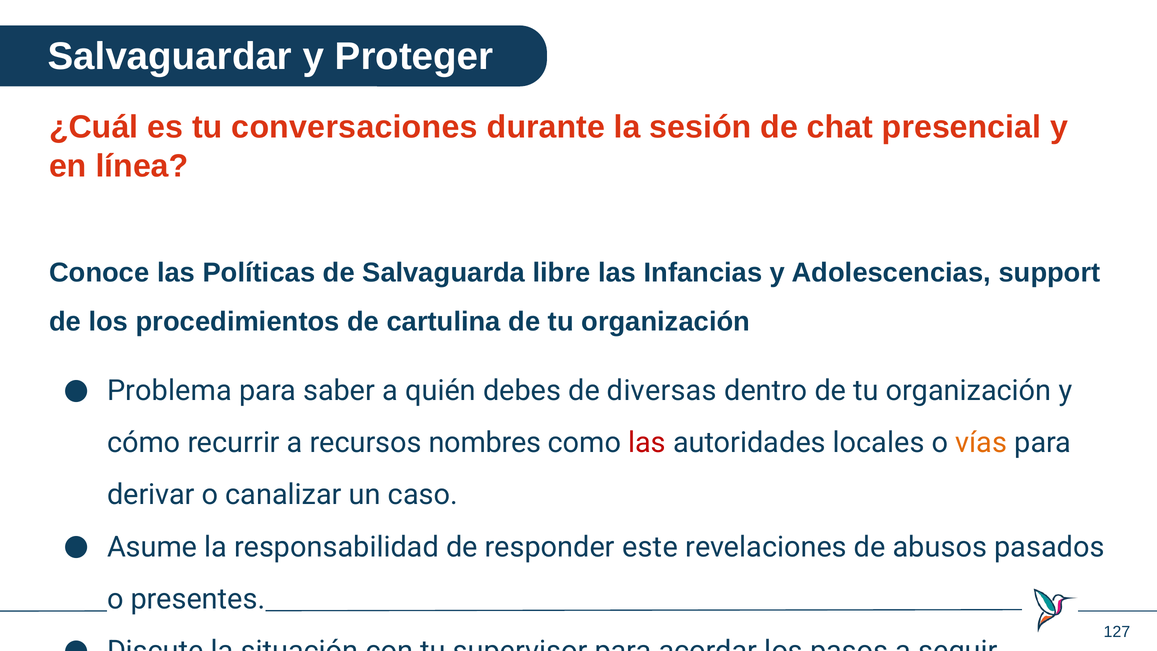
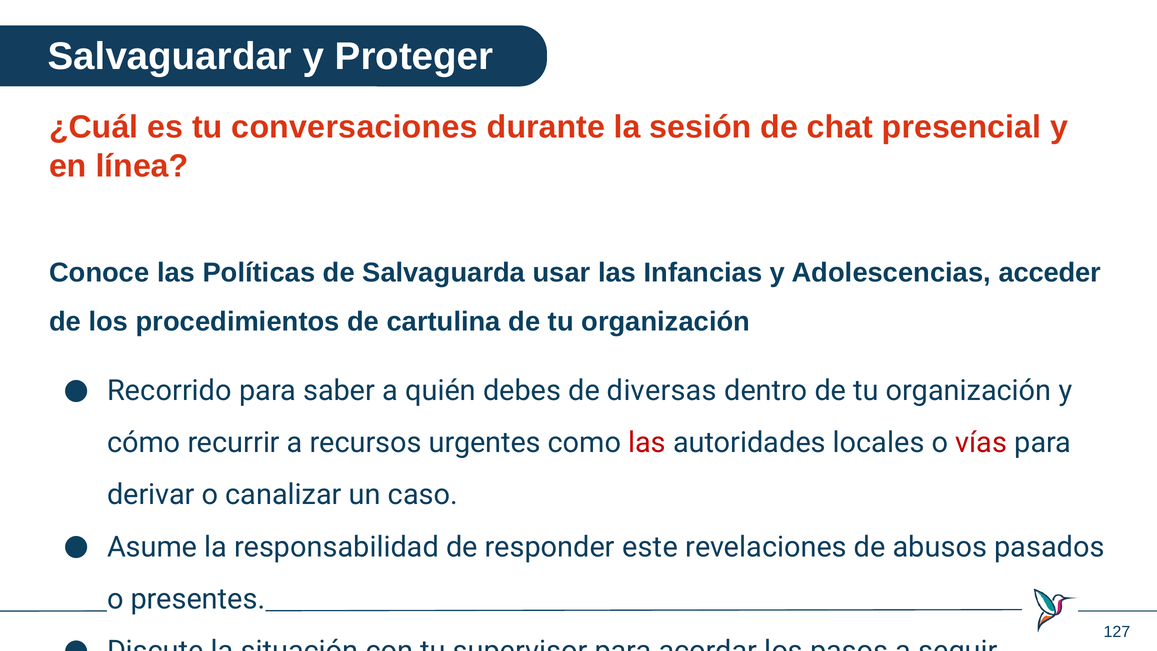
libre: libre -> usar
support: support -> acceder
Problema: Problema -> Recorrido
nombres: nombres -> urgentes
vías colour: orange -> red
